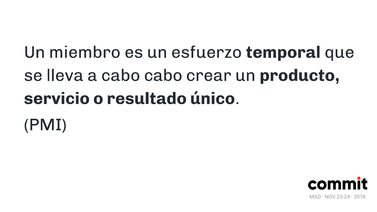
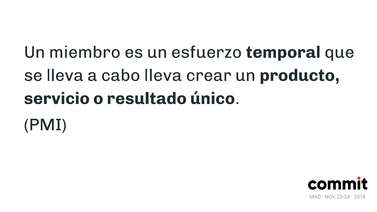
cabo cabo: cabo -> lleva
